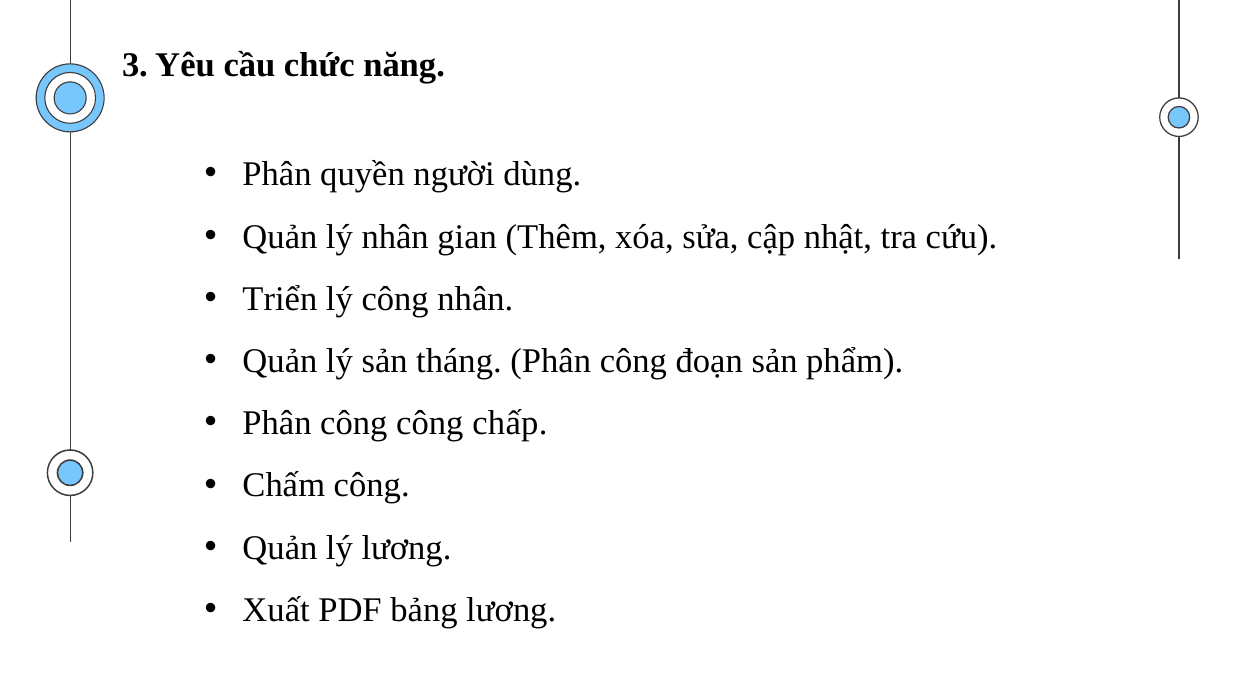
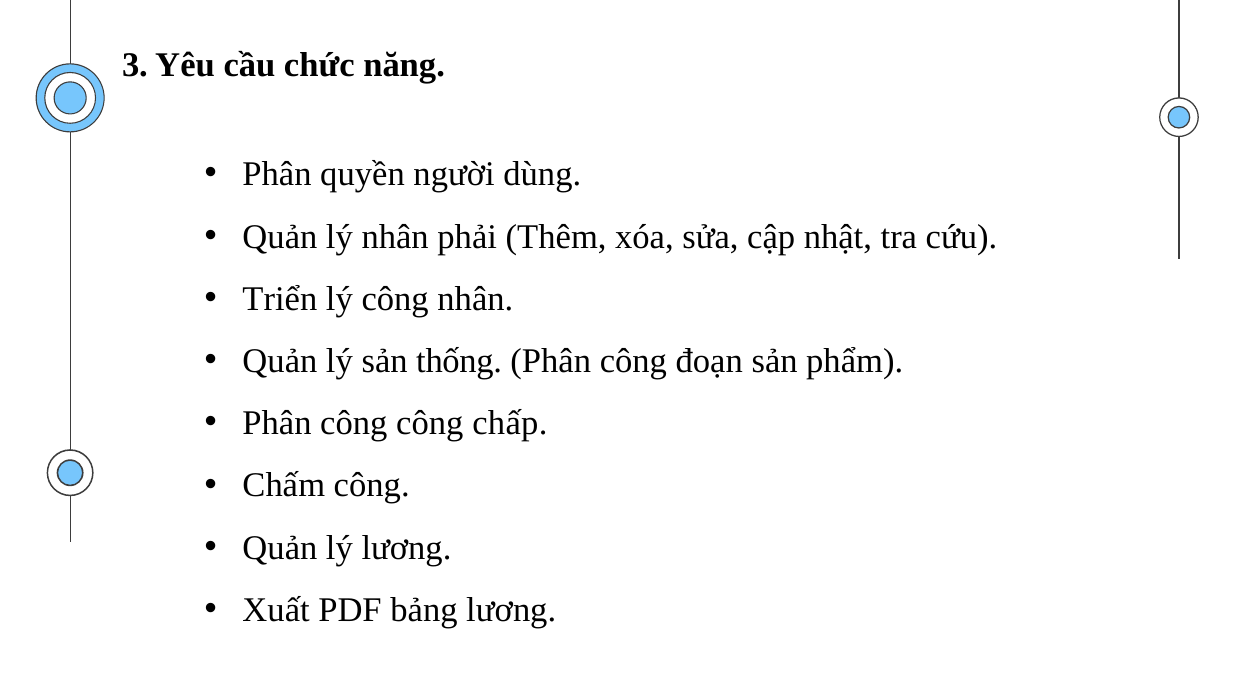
gian: gian -> phải
tháng: tháng -> thống
